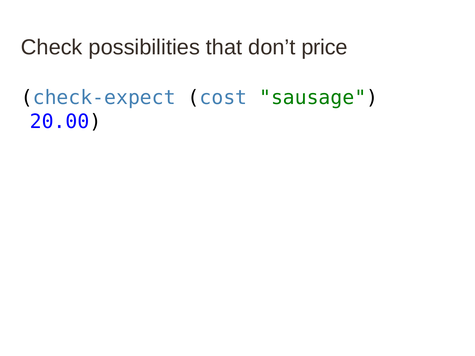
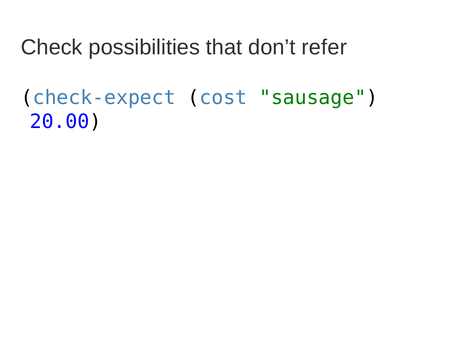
price: price -> refer
